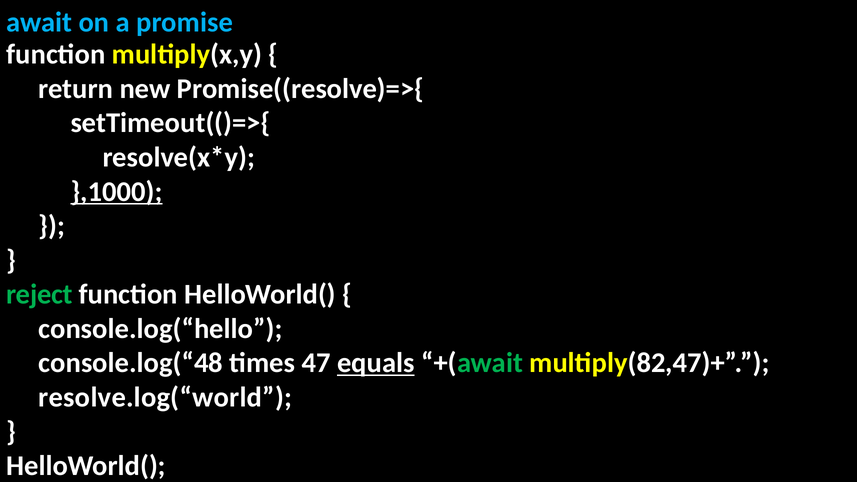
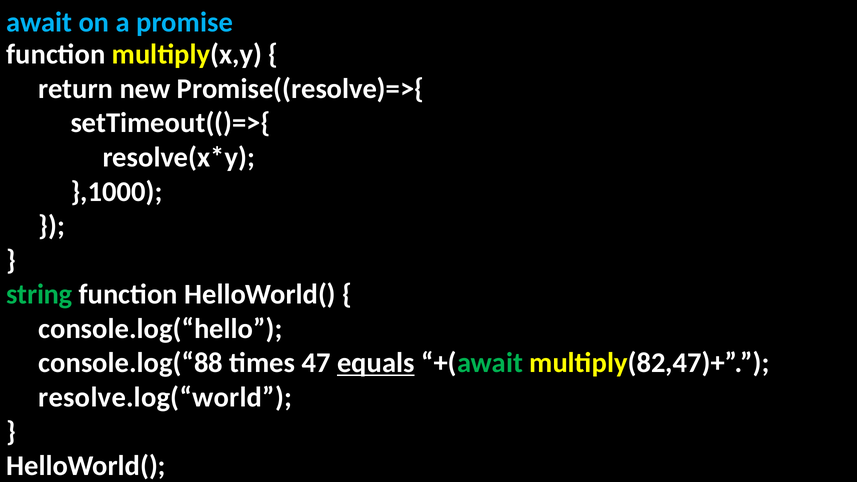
},1000 underline: present -> none
reject: reject -> string
console.log(“48: console.log(“48 -> console.log(“88
